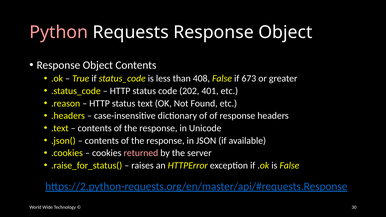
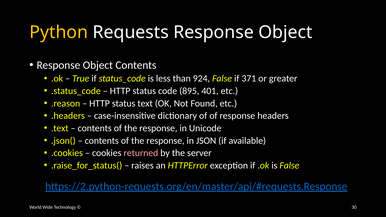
Python colour: pink -> yellow
408: 408 -> 924
673: 673 -> 371
202: 202 -> 895
